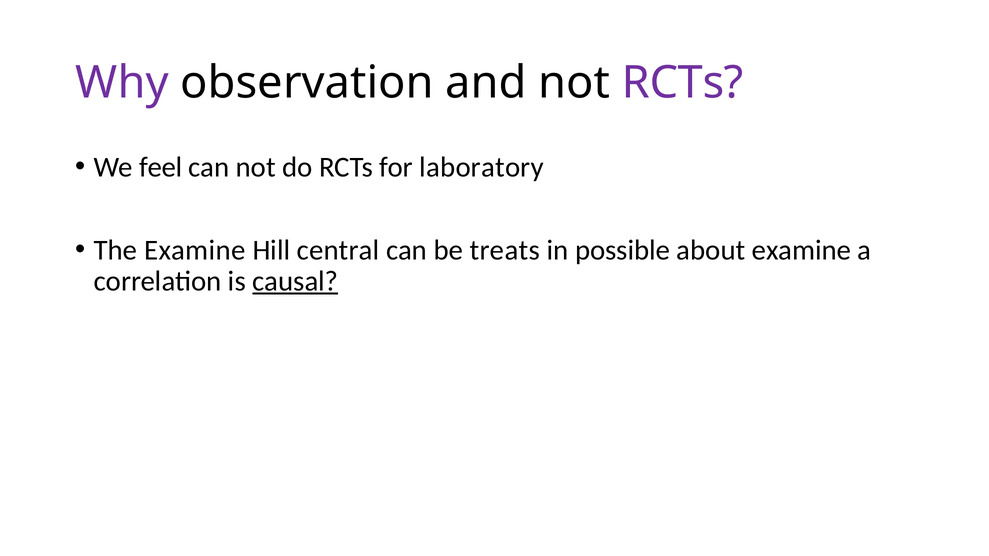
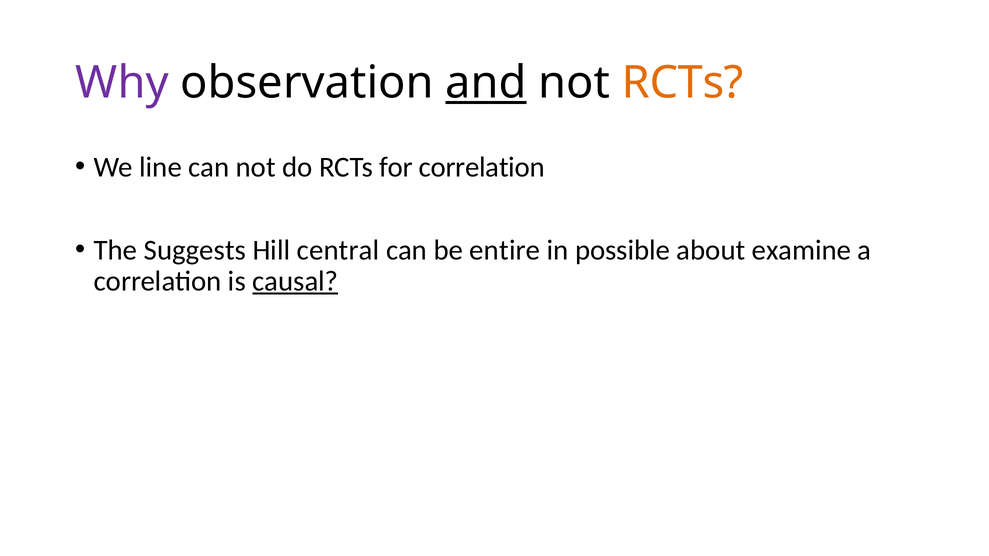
and underline: none -> present
RCTs at (683, 83) colour: purple -> orange
feel: feel -> line
for laboratory: laboratory -> correlation
The Examine: Examine -> Suggests
treats: treats -> entire
